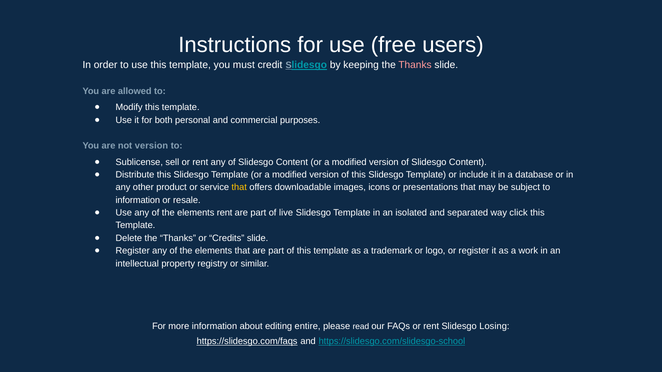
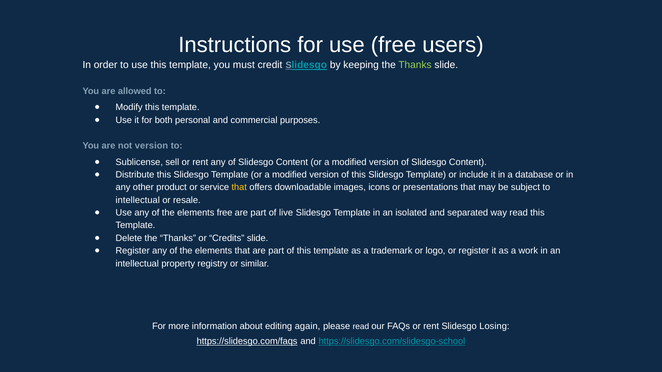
Thanks at (415, 65) colour: pink -> light green
information at (138, 200): information -> intellectual
elements rent: rent -> free
way click: click -> read
entire: entire -> again
